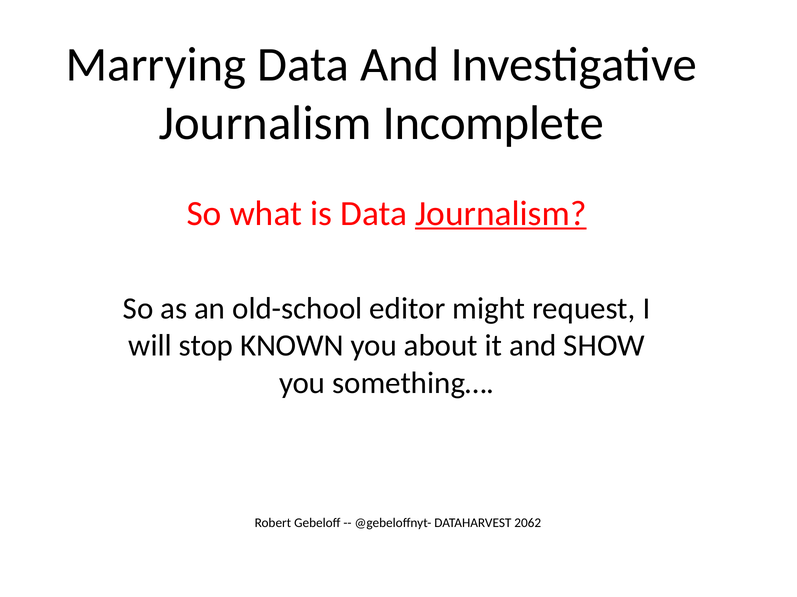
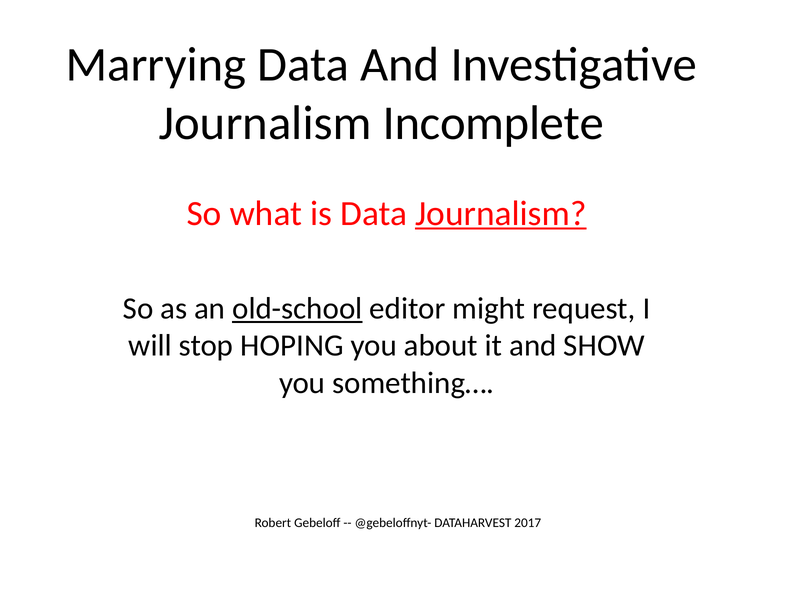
old-school underline: none -> present
KNOWN: KNOWN -> HOPING
2062: 2062 -> 2017
